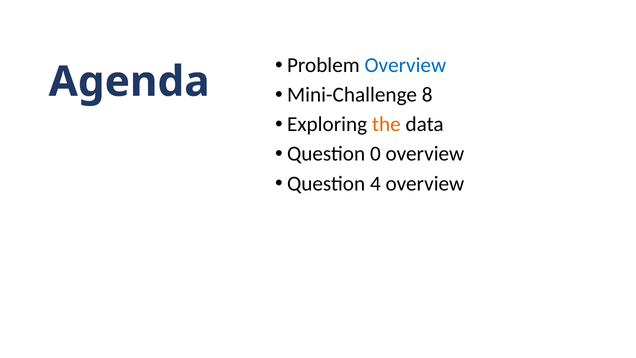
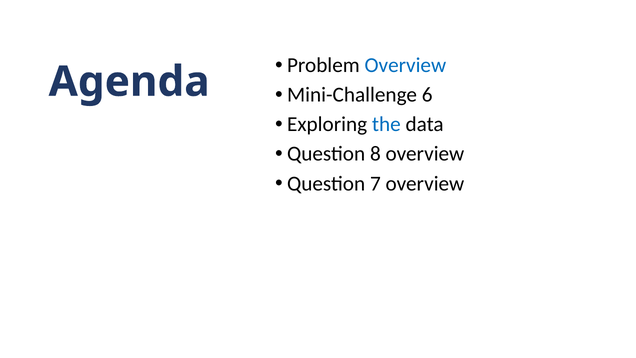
8: 8 -> 6
the colour: orange -> blue
0: 0 -> 8
4: 4 -> 7
